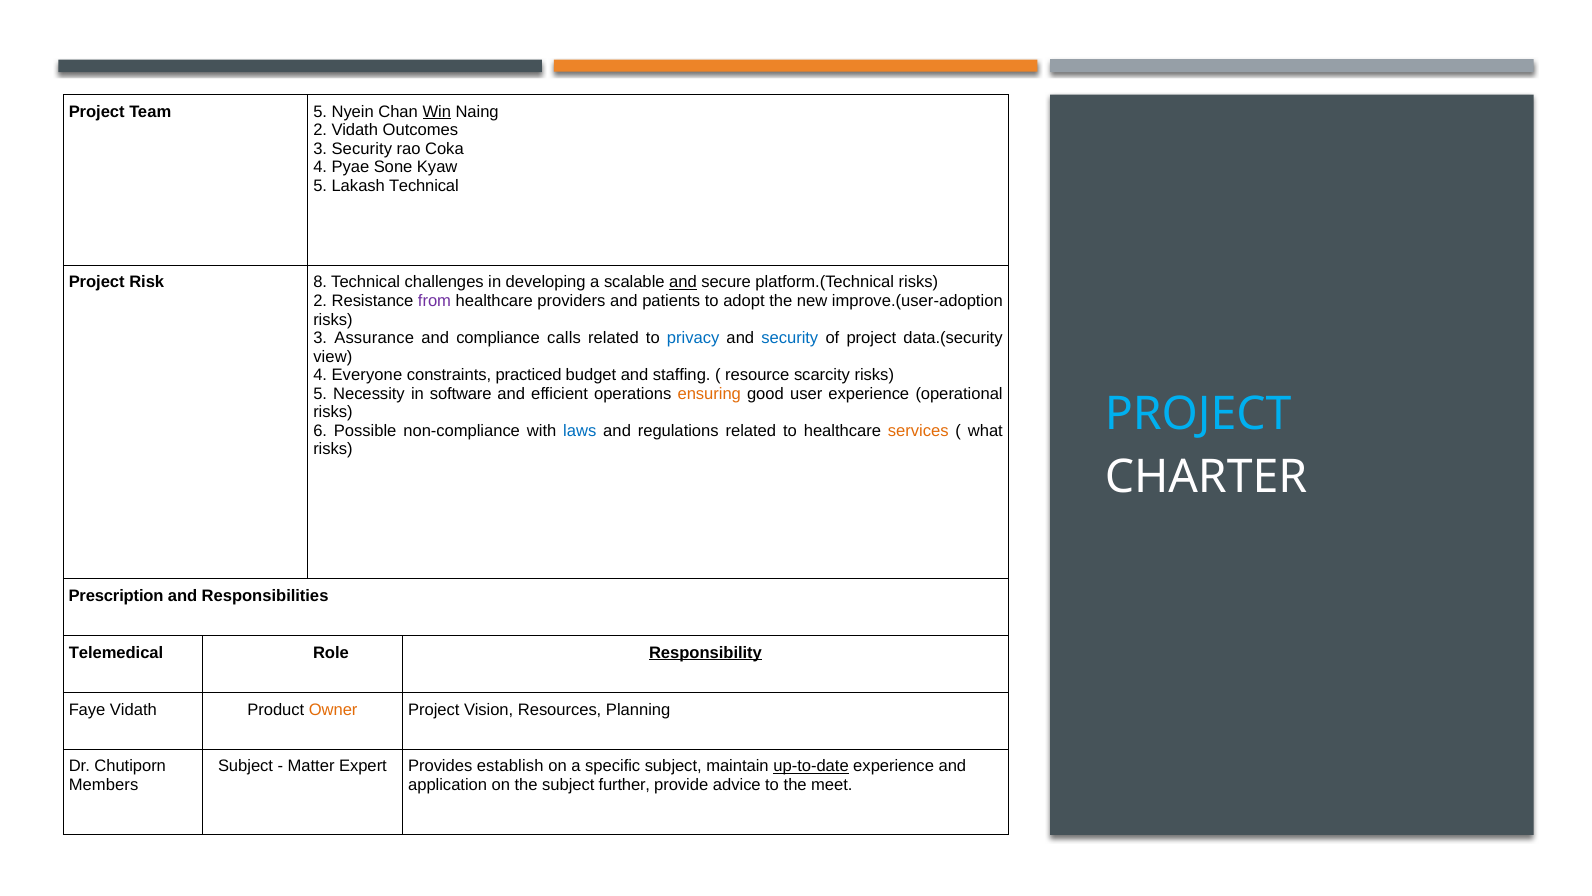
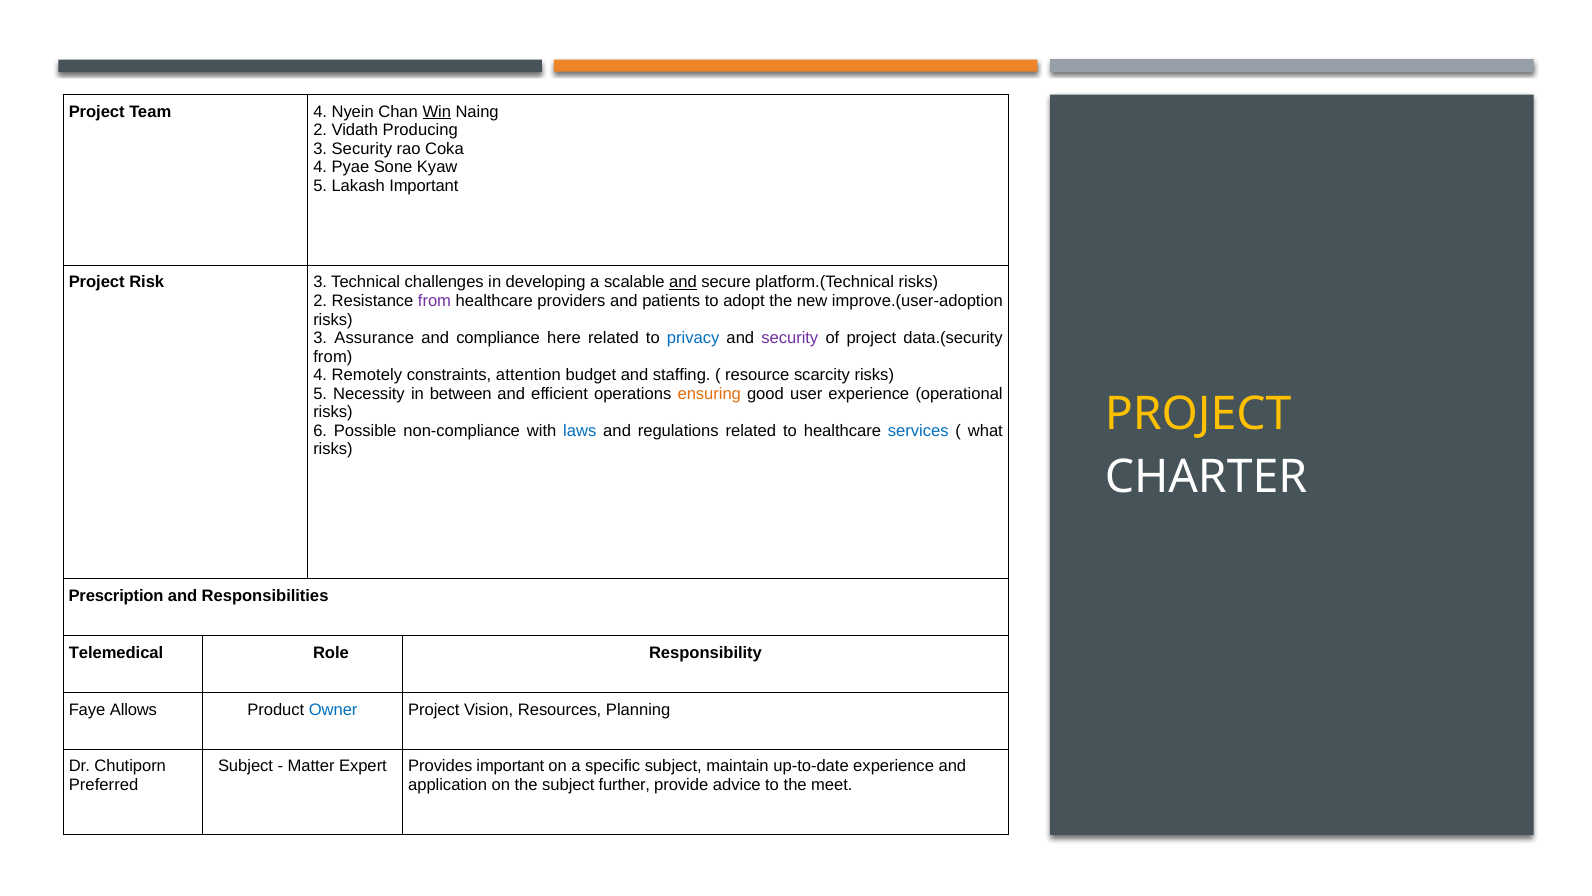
Team 5: 5 -> 4
Outcomes: Outcomes -> Producing
Lakash Technical: Technical -> Important
Risk 8: 8 -> 3
calls: calls -> here
security at (790, 338) colour: blue -> purple
view at (333, 356): view -> from
Everyone: Everyone -> Remotely
practiced: practiced -> attention
software: software -> between
PROJECT at (1198, 414) colour: light blue -> yellow
services colour: orange -> blue
Responsibility underline: present -> none
Faye Vidath: Vidath -> Allows
Owner colour: orange -> blue
Provides establish: establish -> important
up-to-date underline: present -> none
Members: Members -> Preferred
